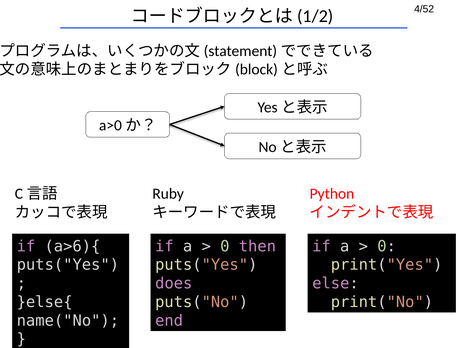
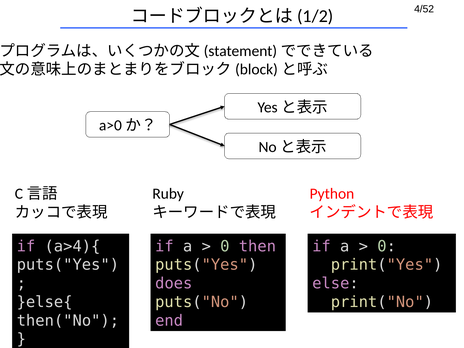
a>6){: a>6){ -> a>4){
name("No: name("No -> then("No
